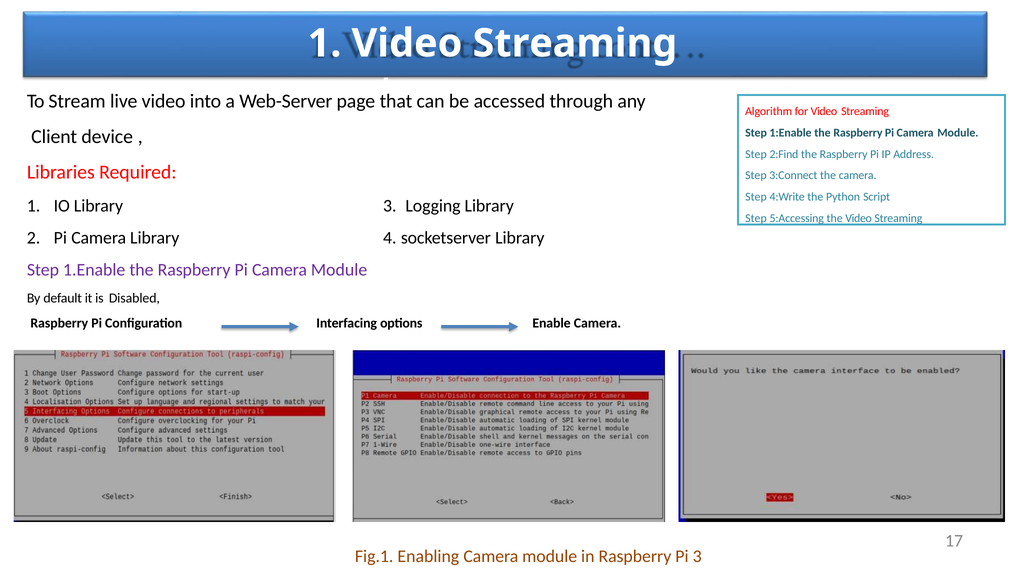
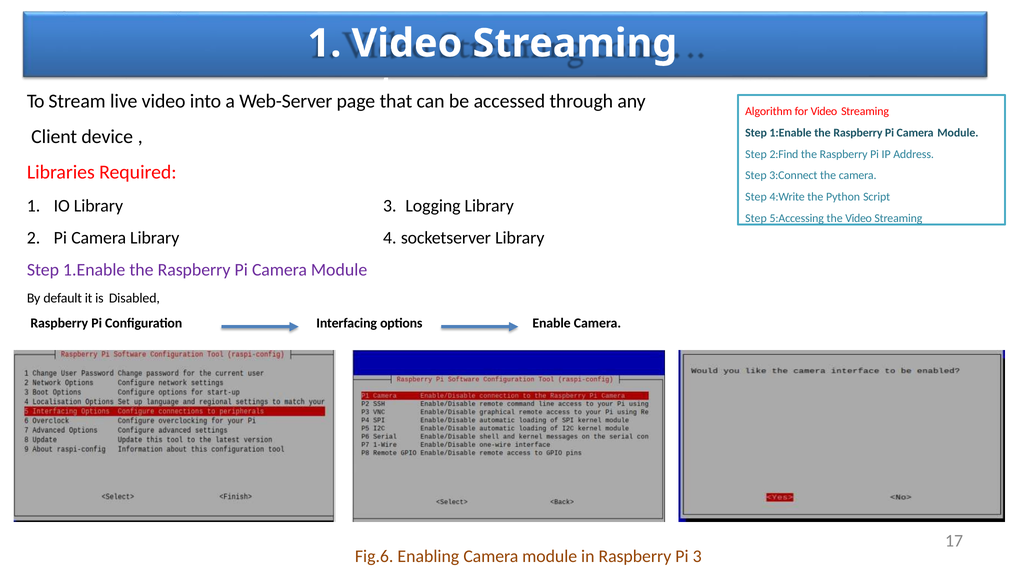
Fig.1: Fig.1 -> Fig.6
